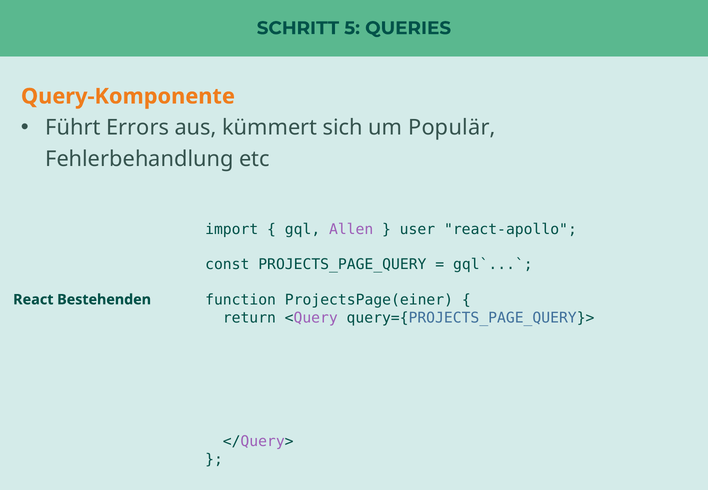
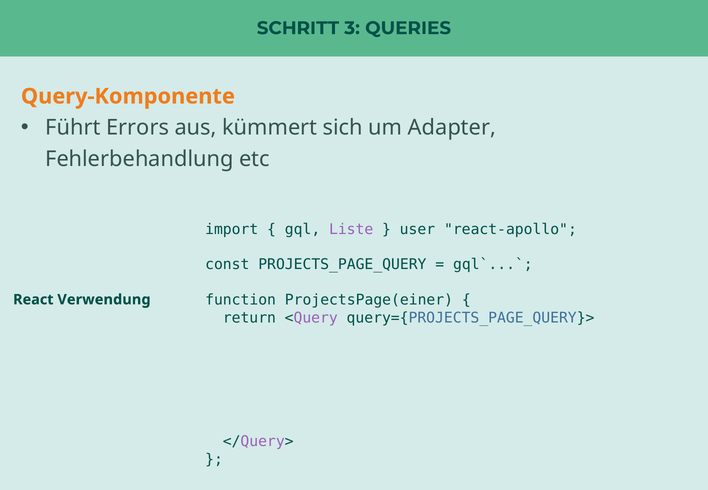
5: 5 -> 3
Populär: Populär -> Adapter
Allen: Allen -> Liste
Bestehenden: Bestehenden -> Verwendung
